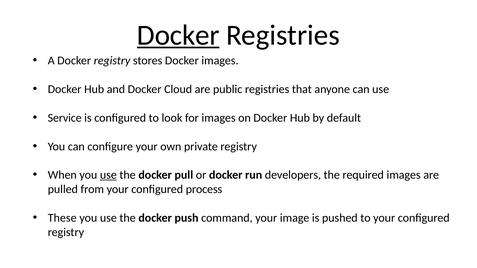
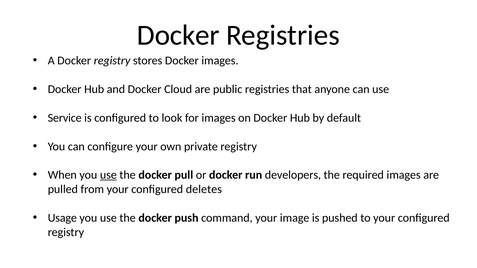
Docker at (178, 35) underline: present -> none
process: process -> deletes
These: These -> Usage
